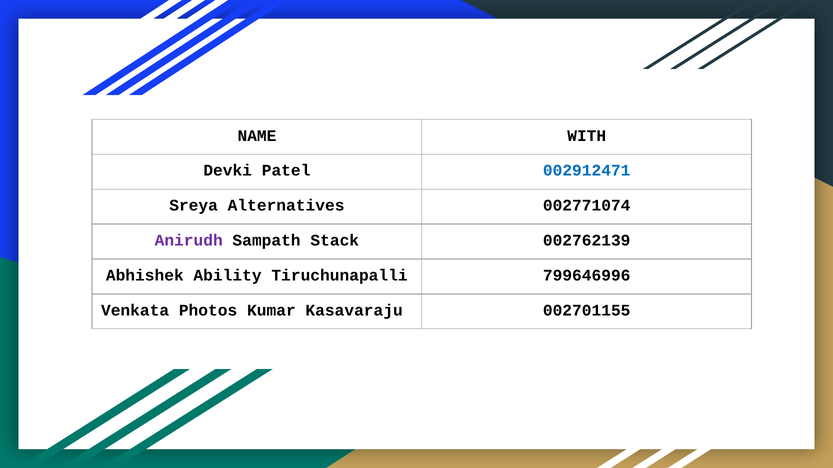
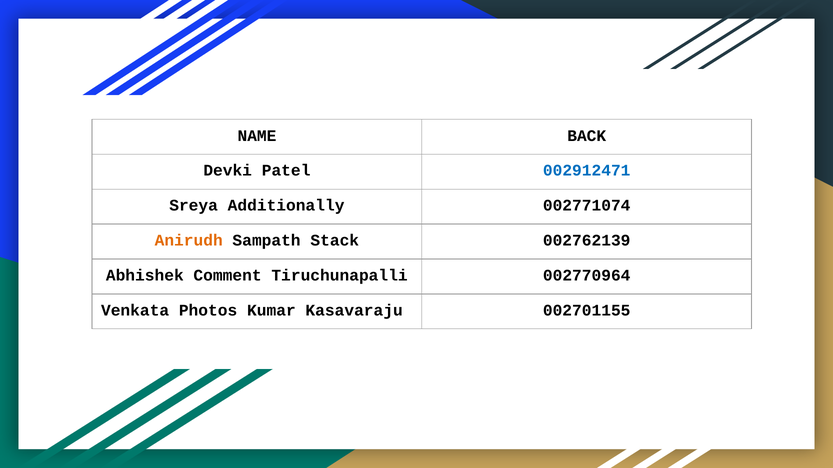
WITH: WITH -> BACK
Alternatives: Alternatives -> Additionally
Anirudh colour: purple -> orange
Ability: Ability -> Comment
799646996: 799646996 -> 002770964
